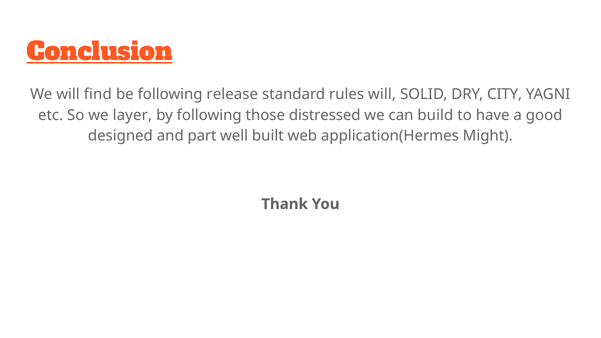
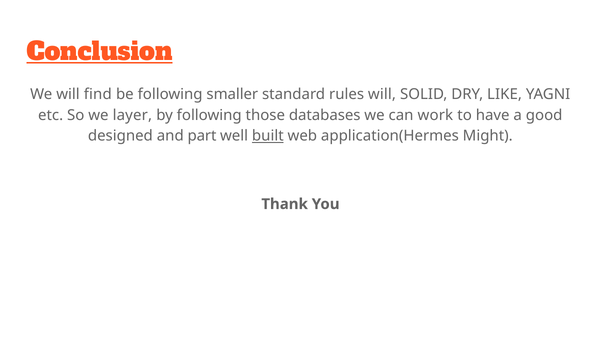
release: release -> smaller
CITY: CITY -> LIKE
distressed: distressed -> databases
build: build -> work
built underline: none -> present
